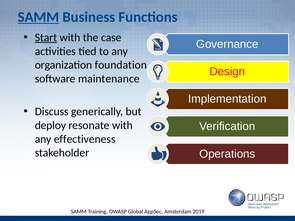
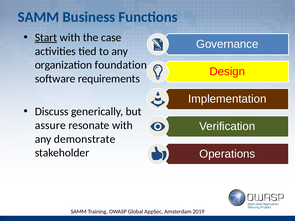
SAMM at (38, 17) underline: present -> none
maintenance: maintenance -> requirements
deploy: deploy -> assure
effectiveness: effectiveness -> demonstrate
